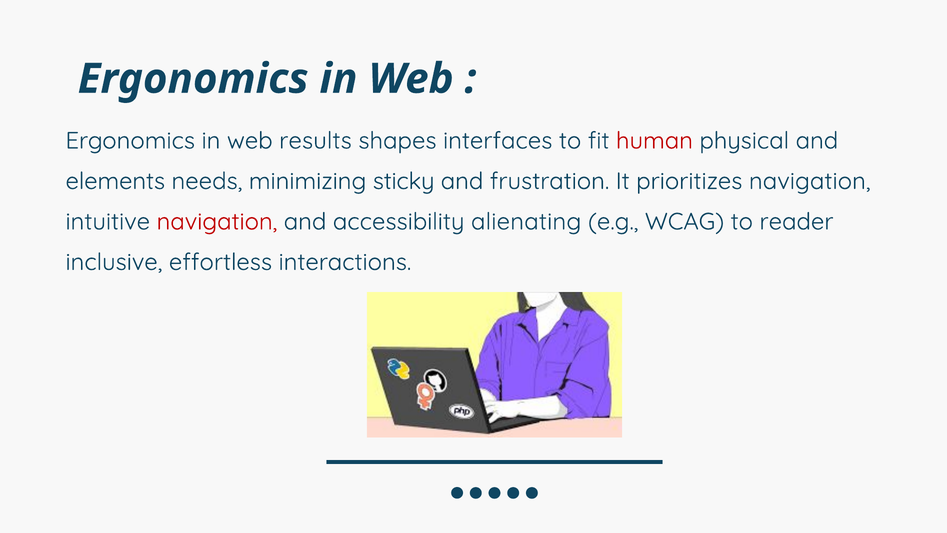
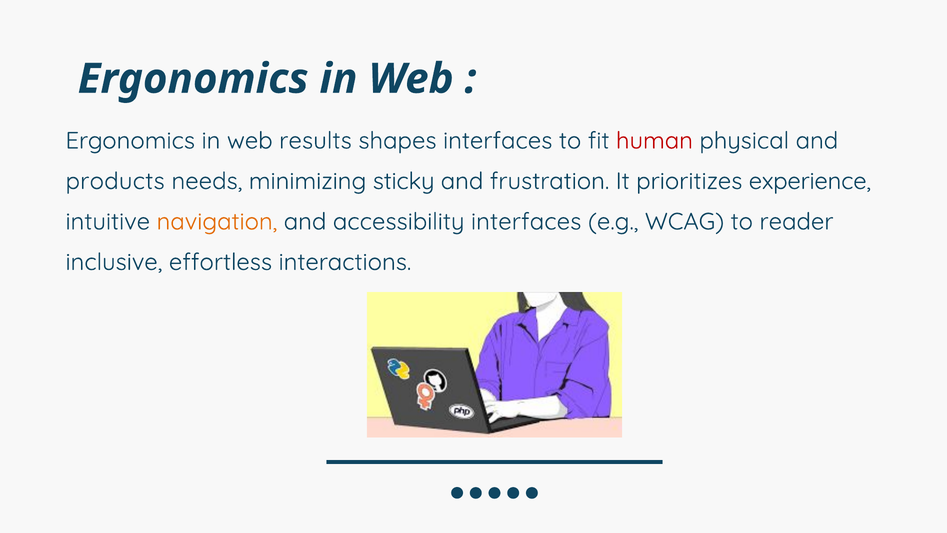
elements: elements -> products
prioritizes navigation: navigation -> experience
navigation at (217, 222) colour: red -> orange
accessibility alienating: alienating -> interfaces
